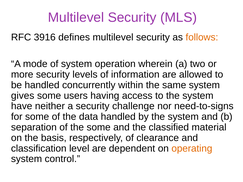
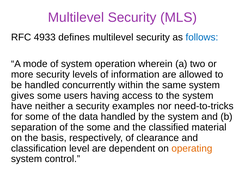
3916: 3916 -> 4933
follows colour: orange -> blue
challenge: challenge -> examples
need-to-signs: need-to-signs -> need-to-tricks
